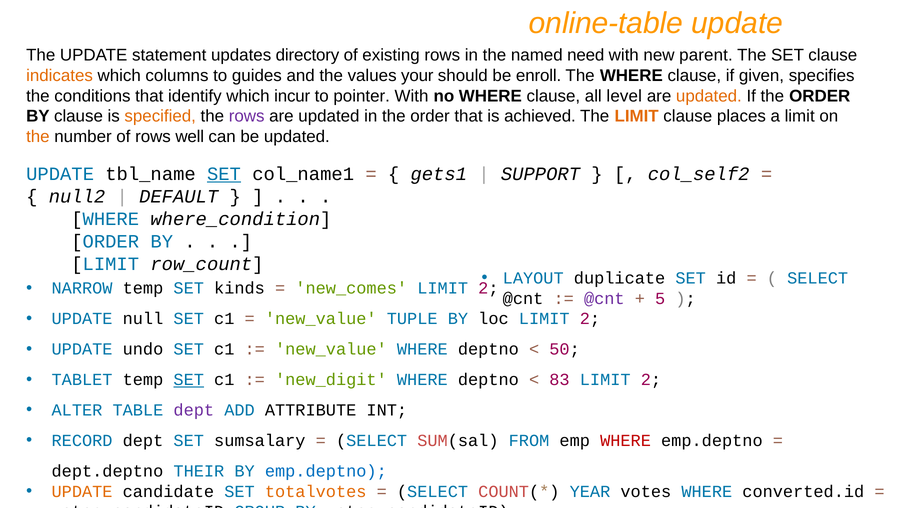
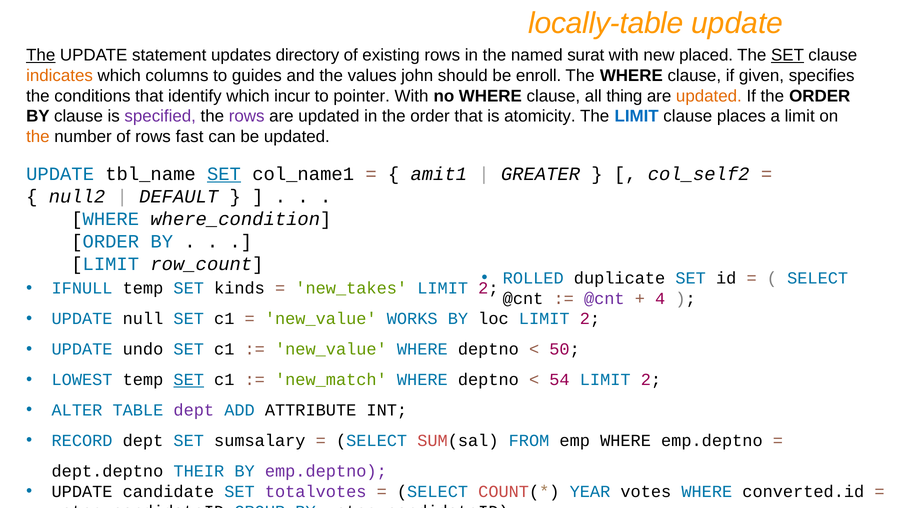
online-table: online-table -> locally-table
The at (41, 55) underline: none -> present
need: need -> surat
parent: parent -> placed
SET at (788, 55) underline: none -> present
your: your -> john
level: level -> thing
specified colour: orange -> purple
achieved: achieved -> atomicity
LIMIT at (637, 116) colour: orange -> blue
well: well -> fast
gets1: gets1 -> amit1
SUPPORT: SUPPORT -> GREATER
LAYOUT: LAYOUT -> ROLLED
NARROW: NARROW -> IFNULL
new_comes: new_comes -> new_takes
5: 5 -> 4
TUPLE: TUPLE -> WORKS
TABLET: TABLET -> LOWEST
new_digit: new_digit -> new_match
83: 83 -> 54
WHERE at (626, 441) colour: red -> black
emp.deptno at (326, 471) colour: blue -> purple
UPDATE at (82, 492) colour: orange -> black
totalvotes colour: orange -> purple
